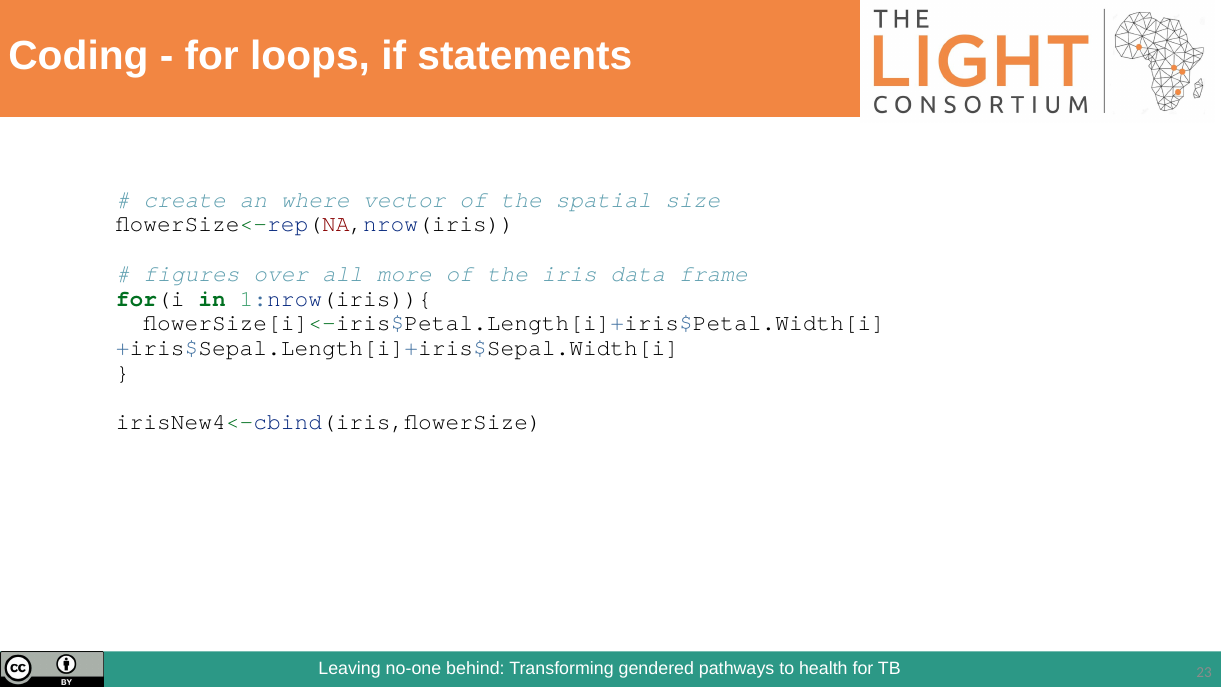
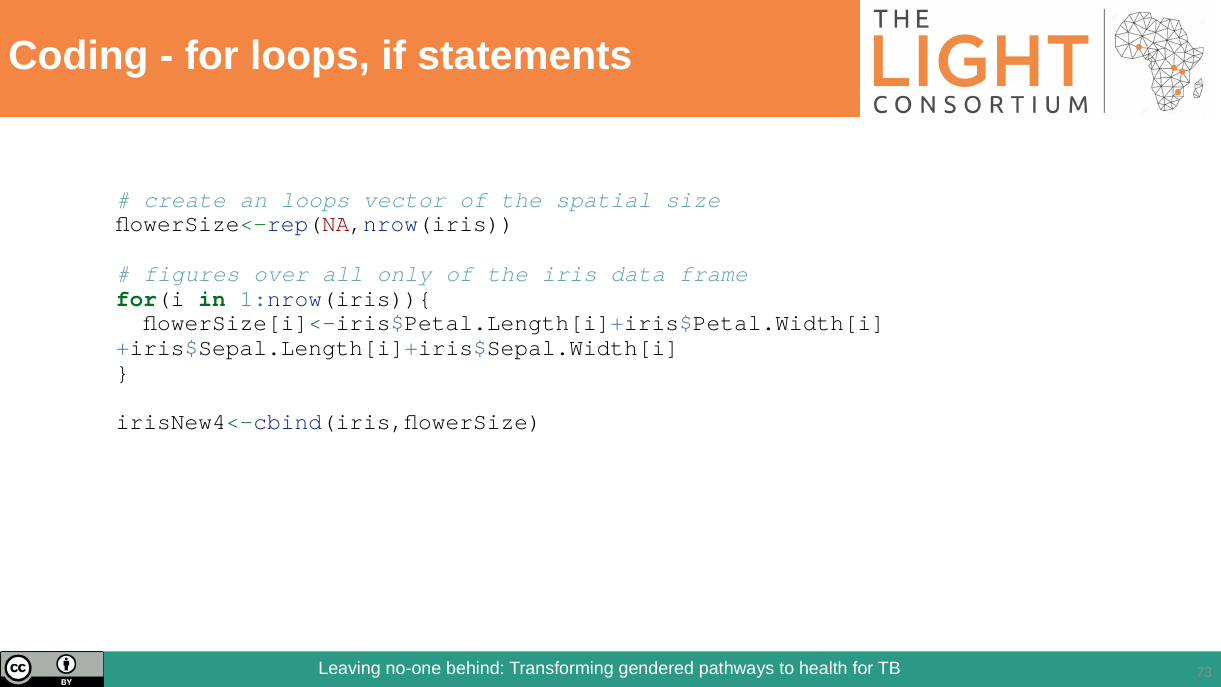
an where: where -> loops
more: more -> only
23: 23 -> 73
